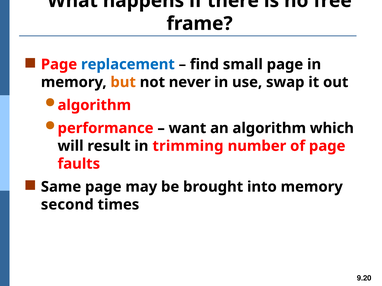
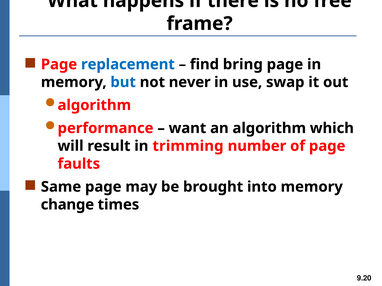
small: small -> bring
but colour: orange -> blue
second: second -> change
